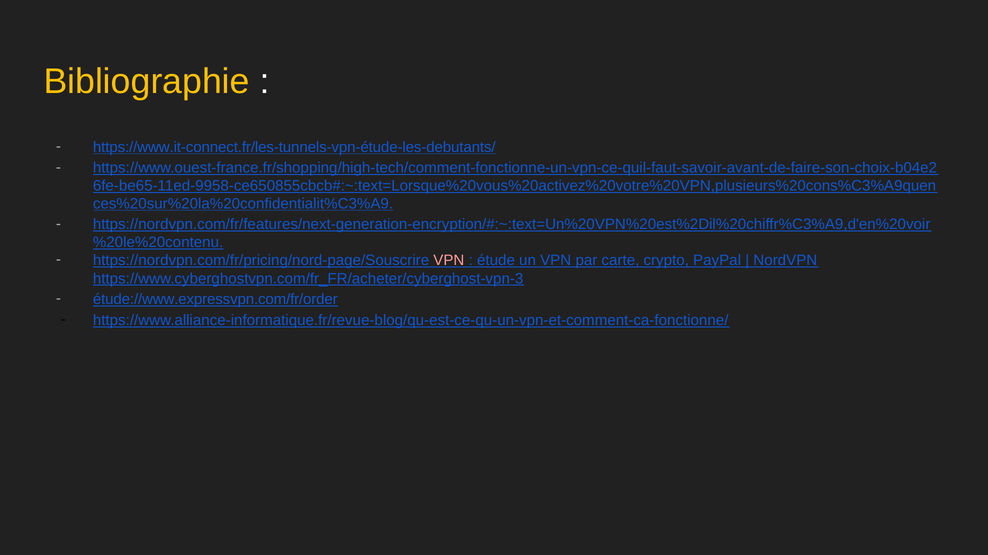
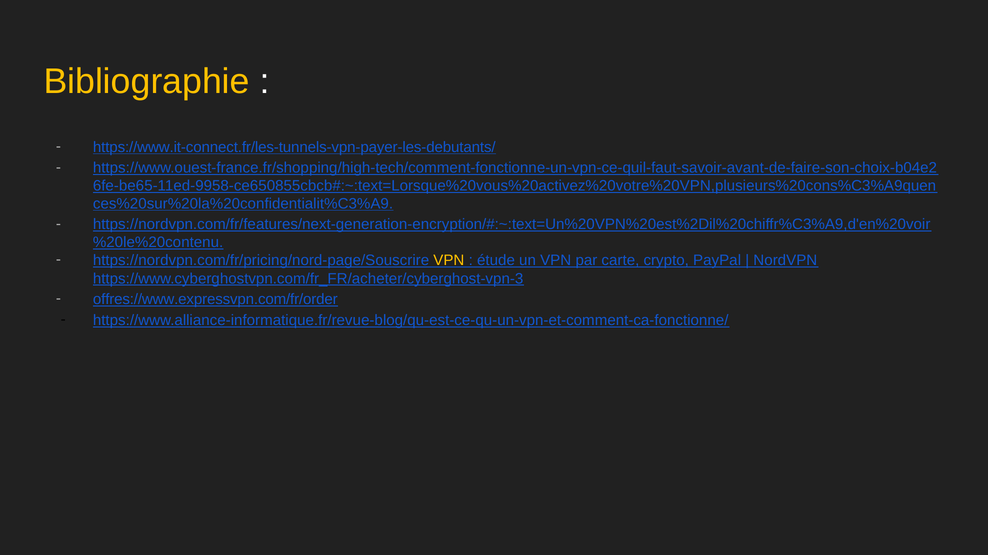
https://www.it-connect.fr/les-tunnels-vpn-étude-les-debutants/: https://www.it-connect.fr/les-tunnels-vpn-étude-les-debutants/ -> https://www.it-connect.fr/les-tunnels-vpn-payer-les-debutants/
VPN at (449, 261) colour: pink -> yellow
étude://www.expressvpn.com/fr/order: étude://www.expressvpn.com/fr/order -> offres://www.expressvpn.com/fr/order
